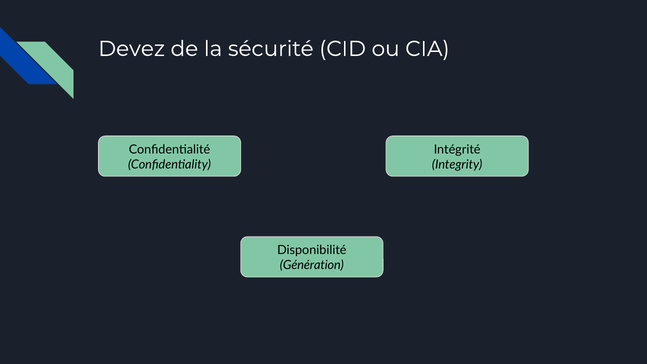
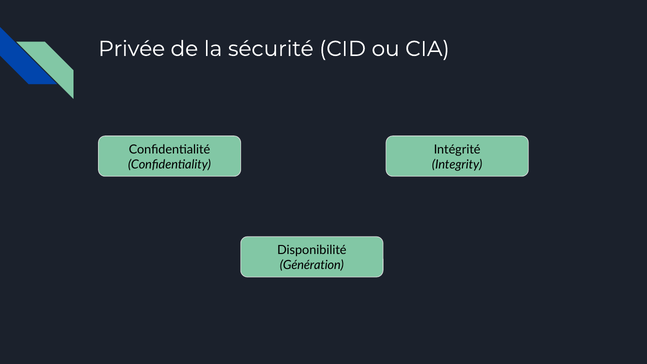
Devez: Devez -> Privée
